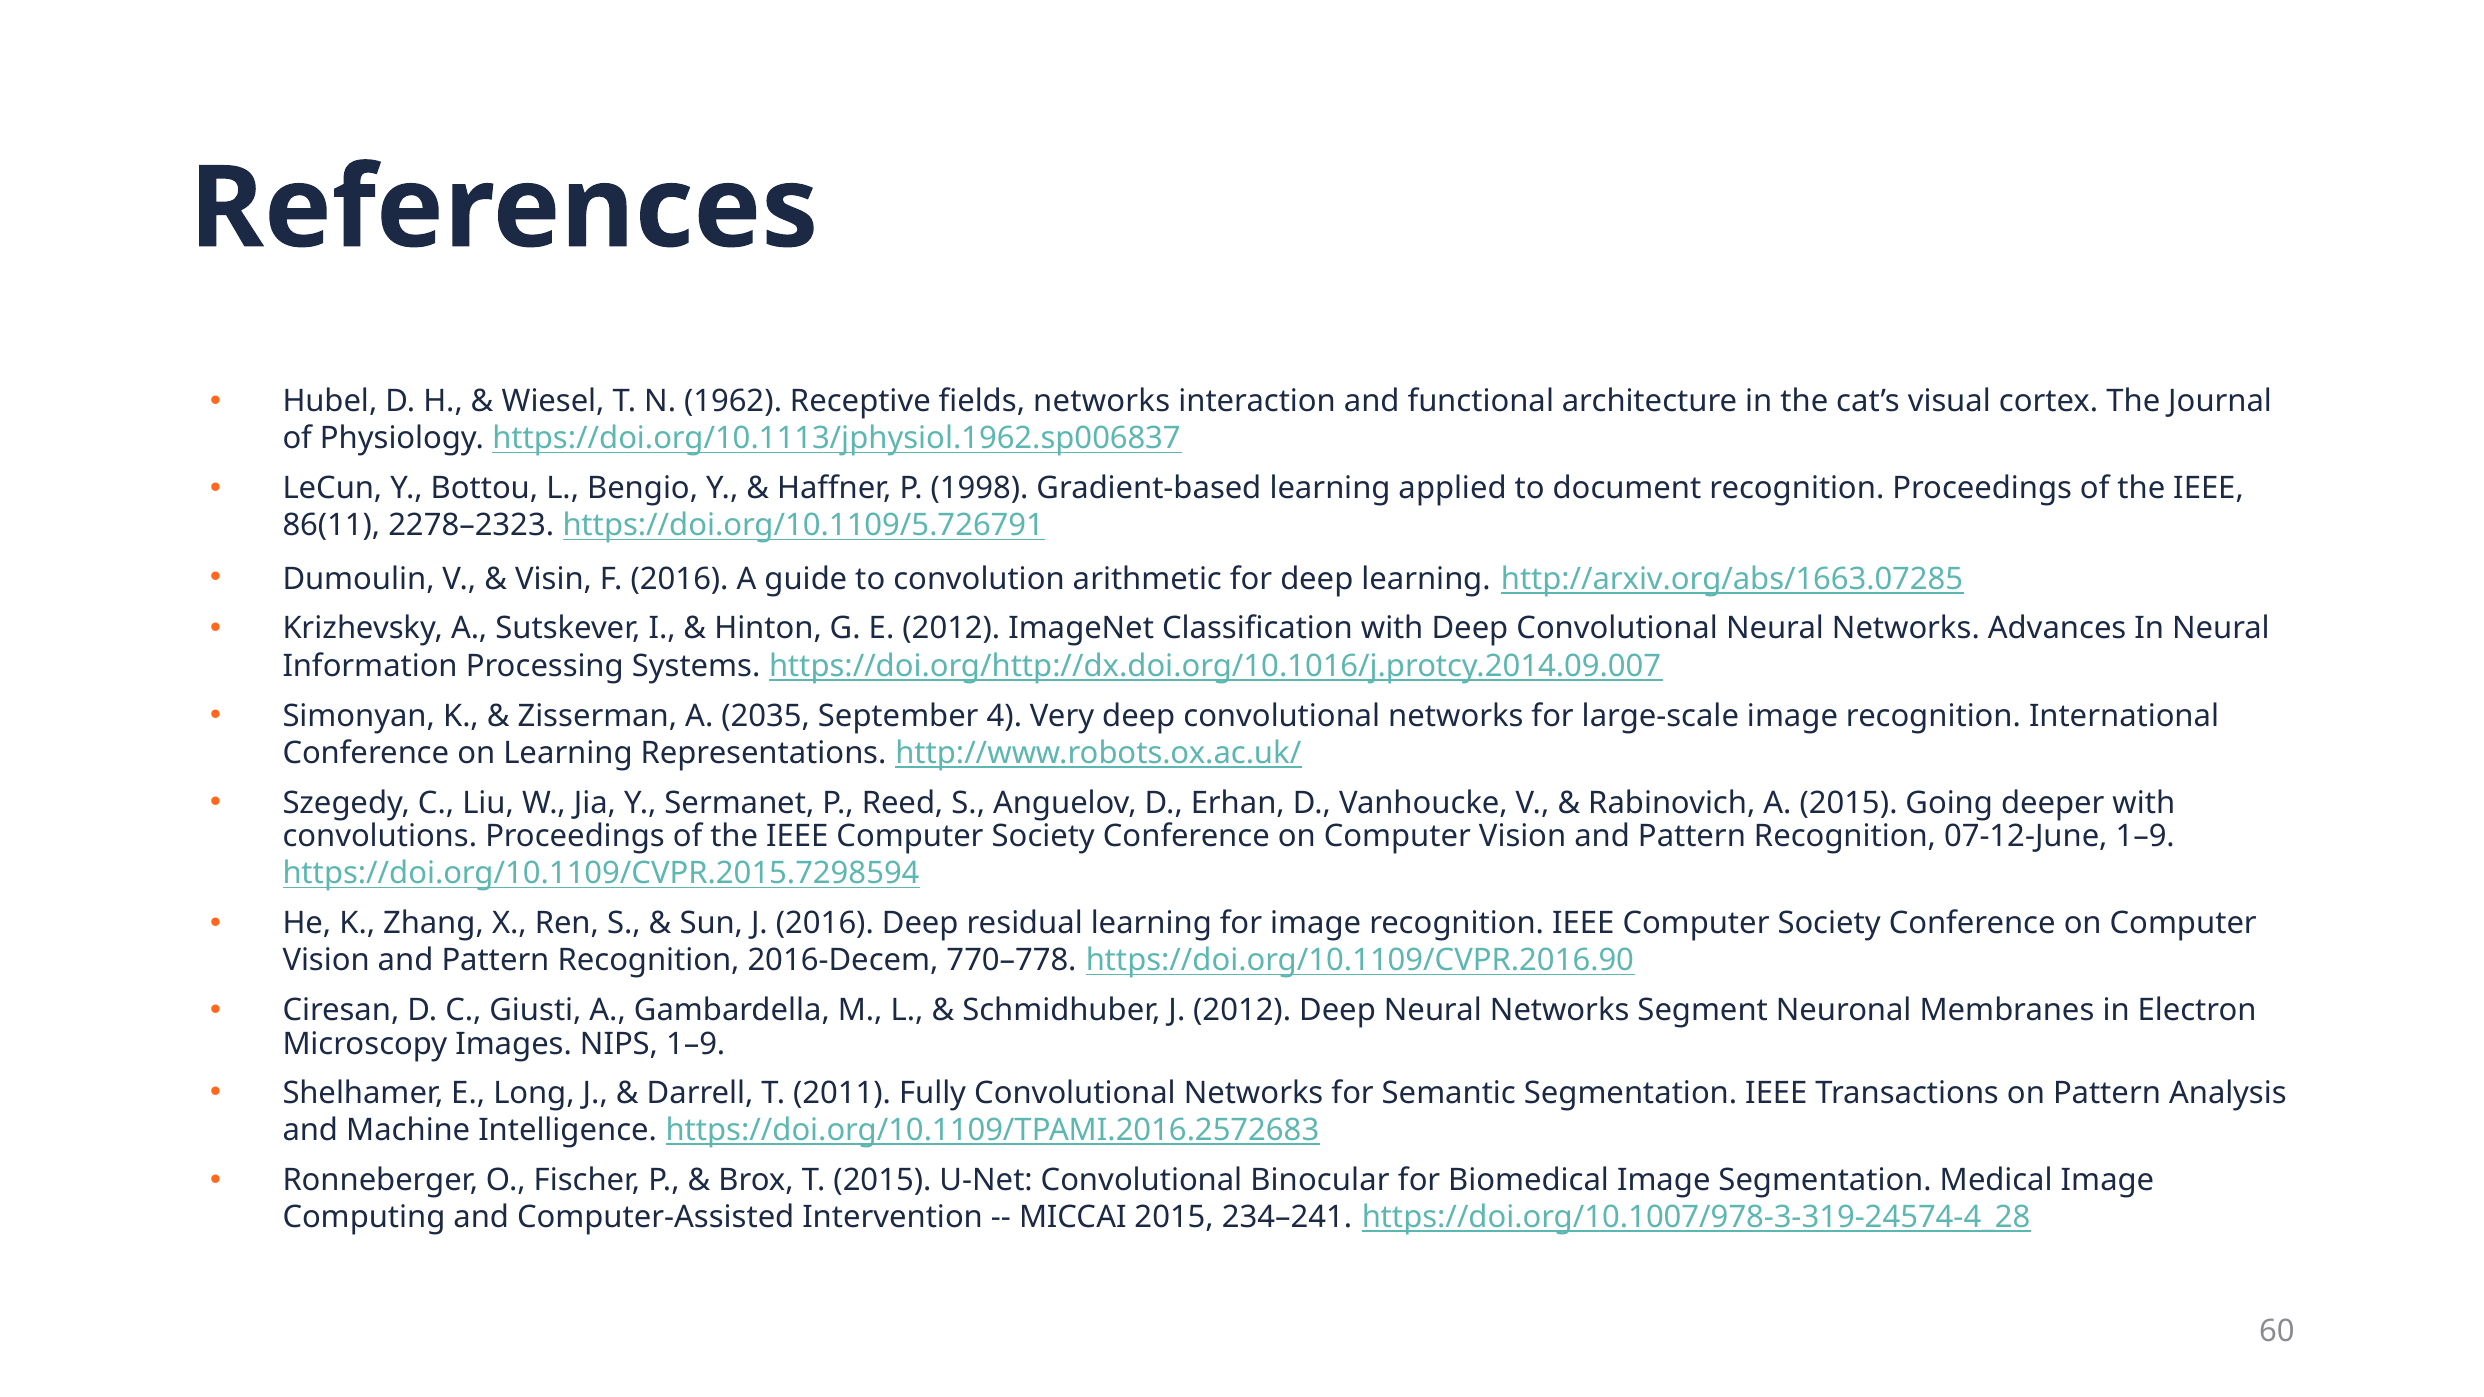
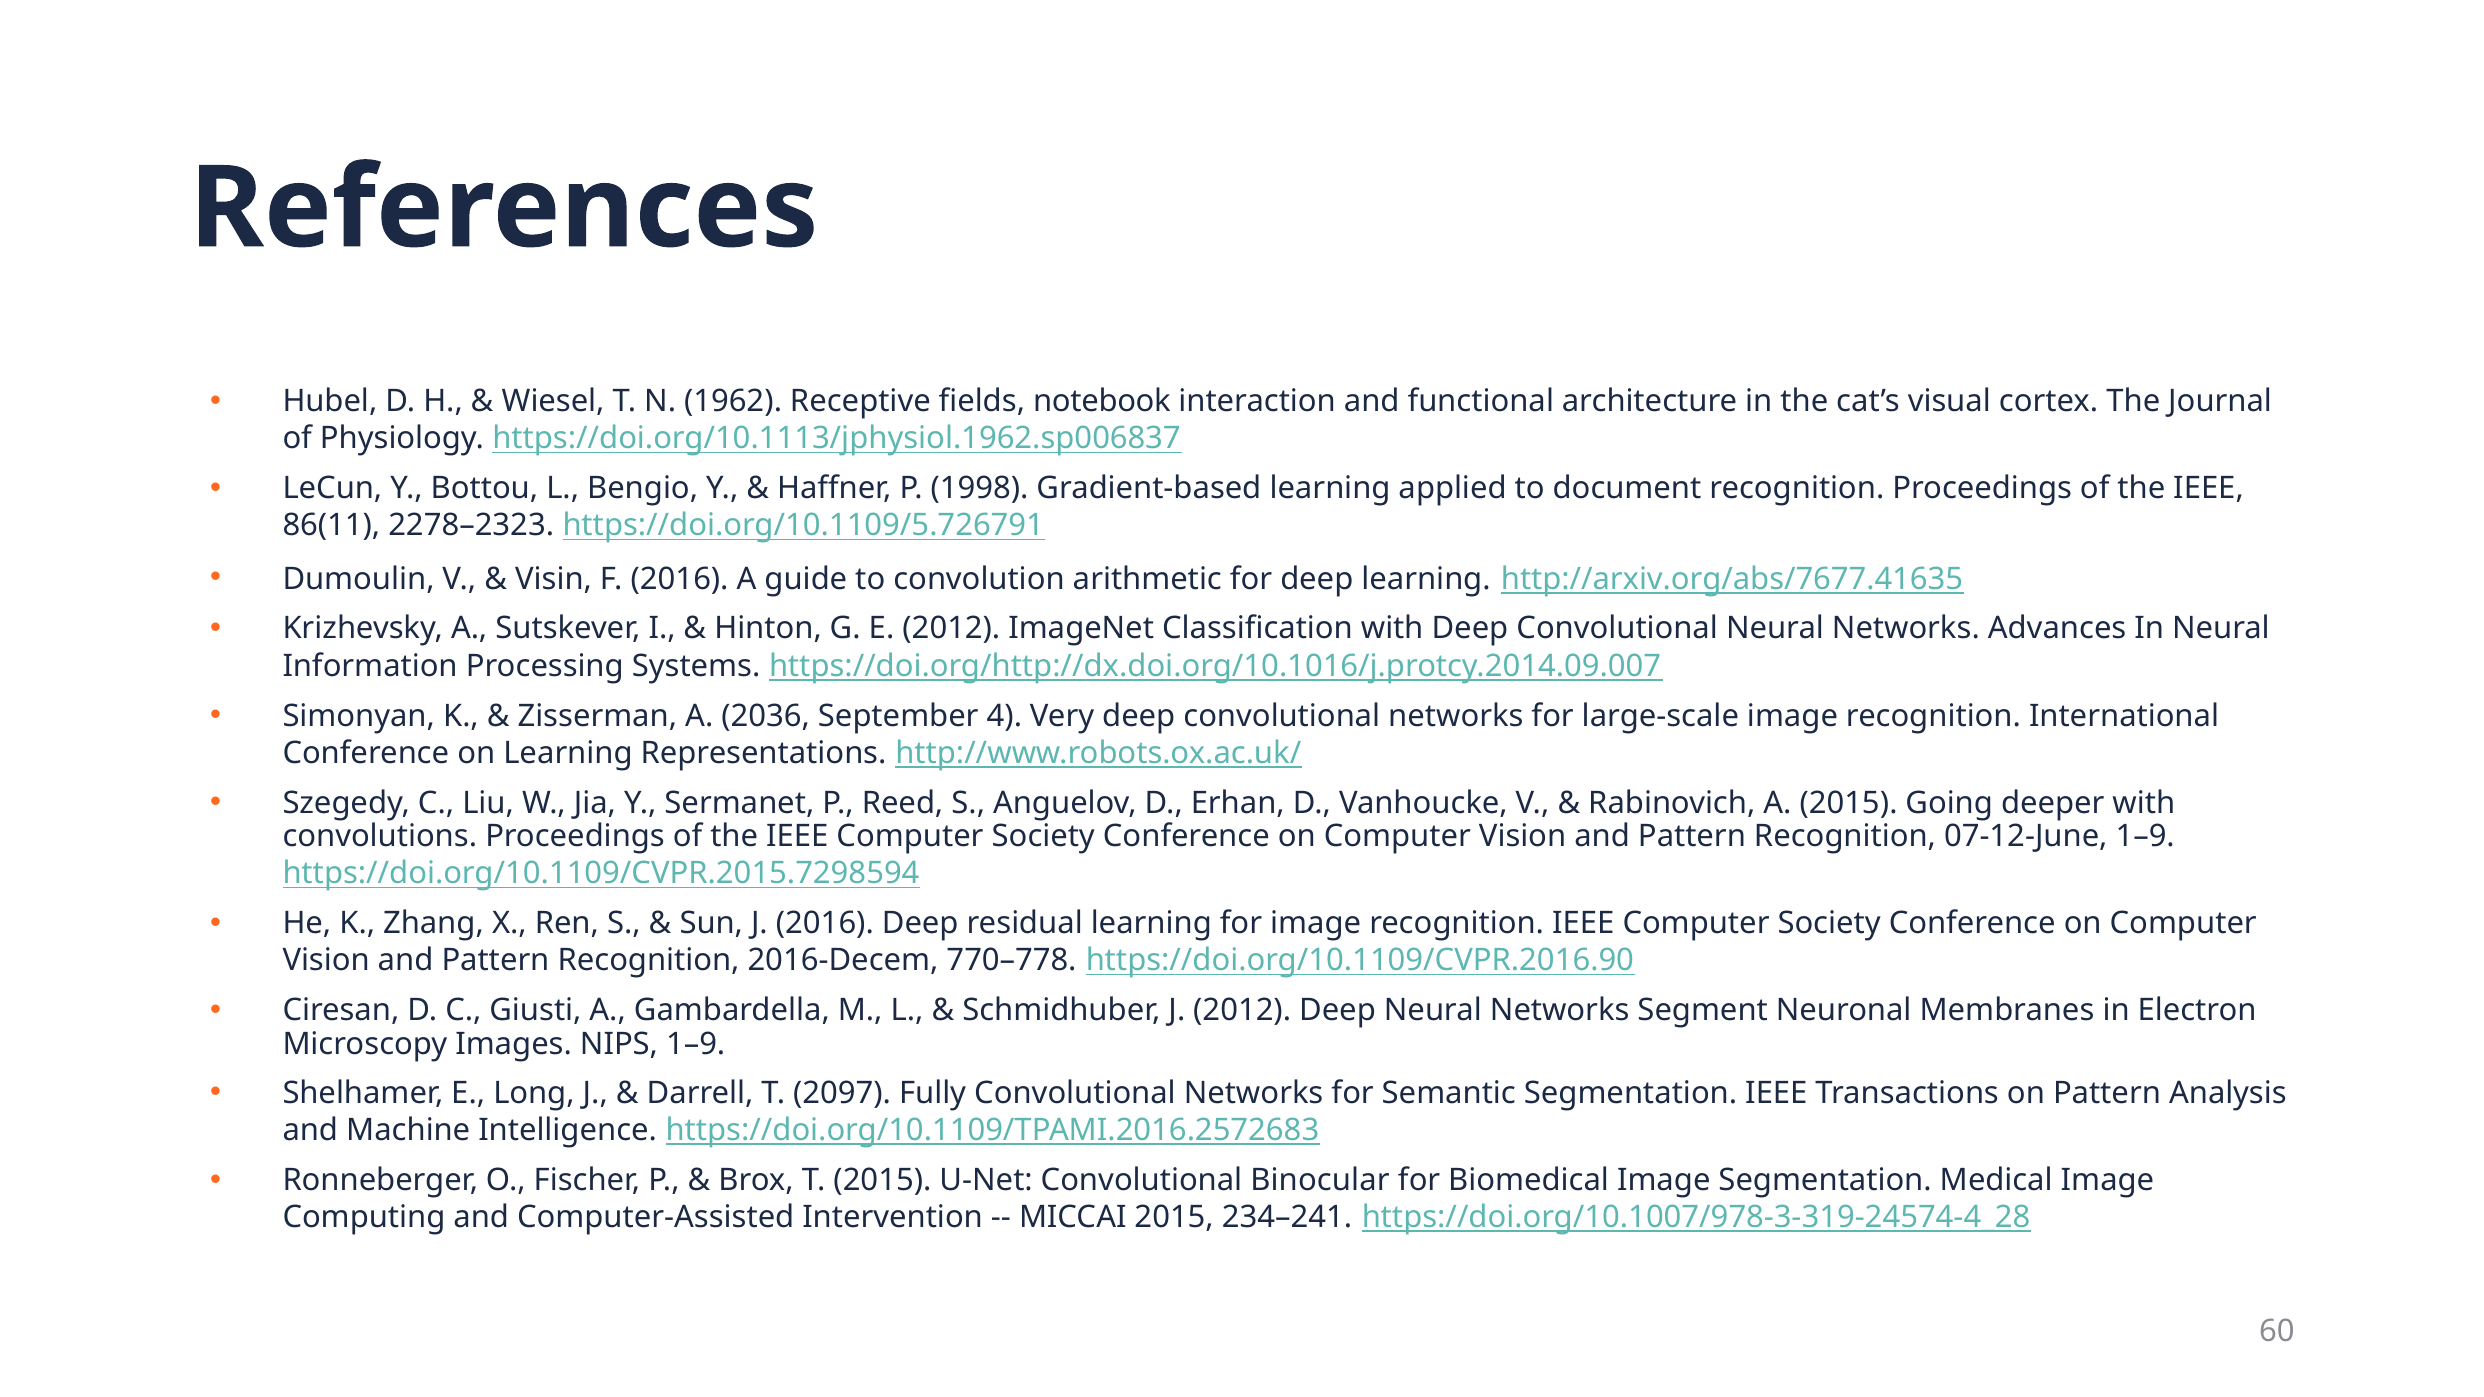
fields networks: networks -> notebook
http://arxiv.org/abs/1663.07285: http://arxiv.org/abs/1663.07285 -> http://arxiv.org/abs/7677.41635
2035: 2035 -> 2036
2011: 2011 -> 2097
